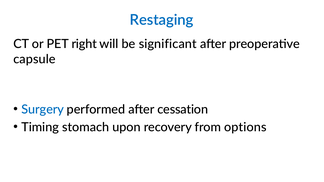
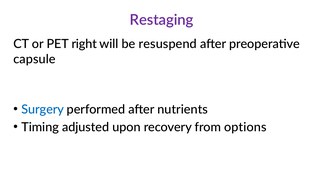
Restaging colour: blue -> purple
significant: significant -> resuspend
cessation: cessation -> nutrients
stomach: stomach -> adjusted
